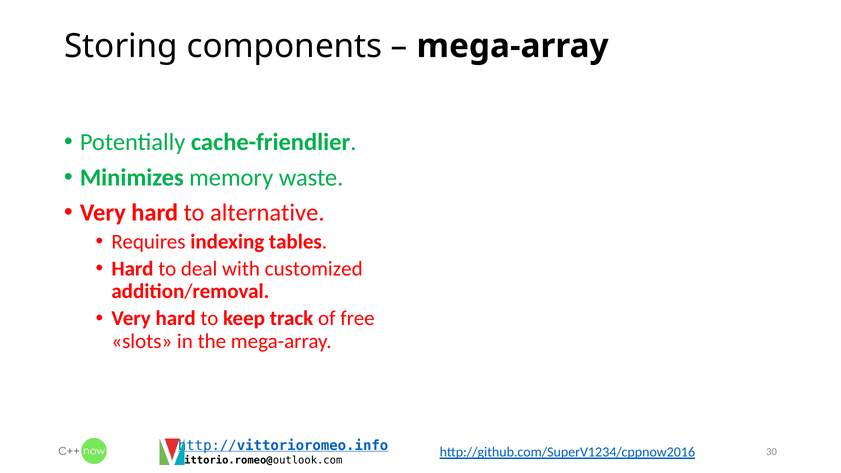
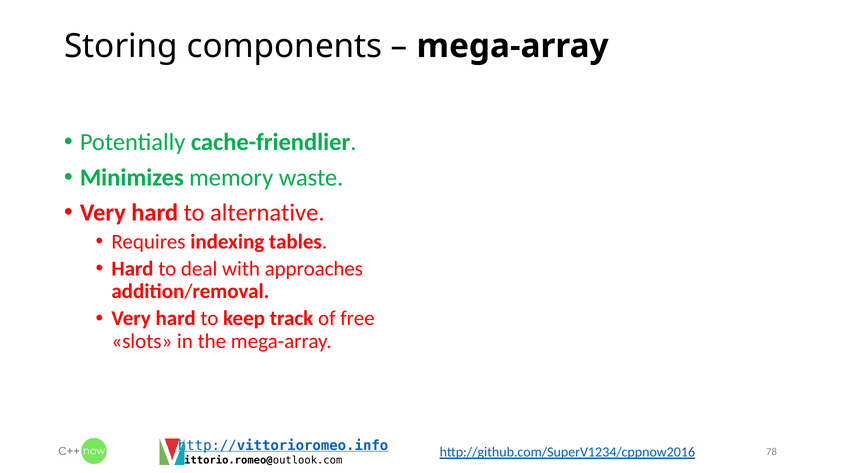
customized: customized -> approaches
30: 30 -> 78
